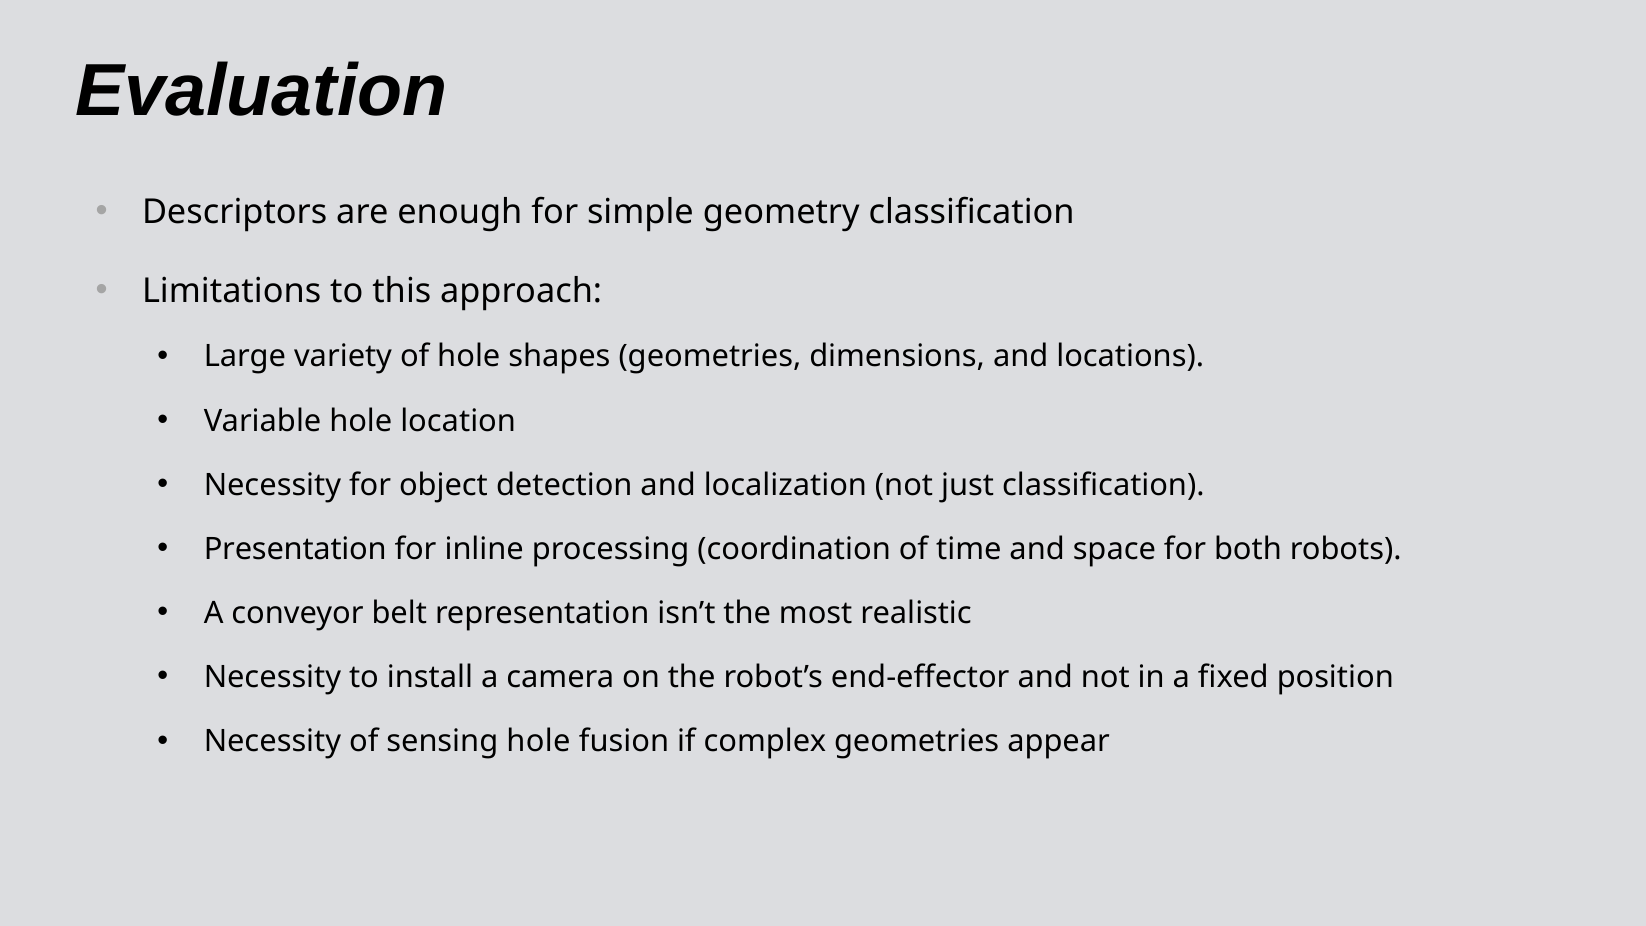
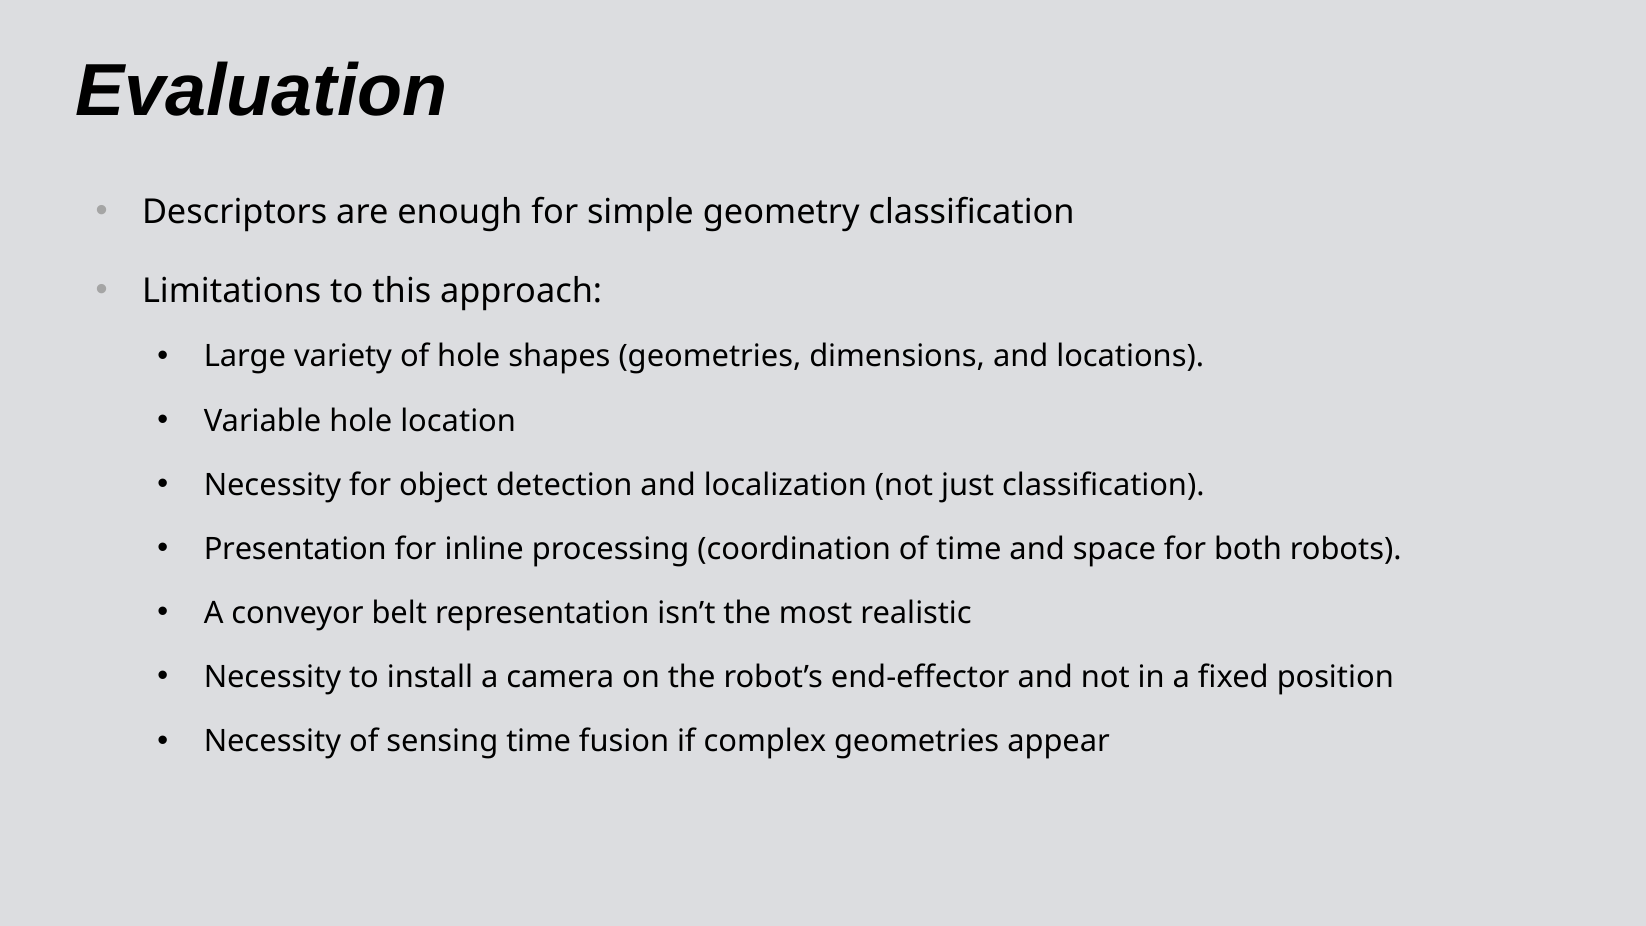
sensing hole: hole -> time
